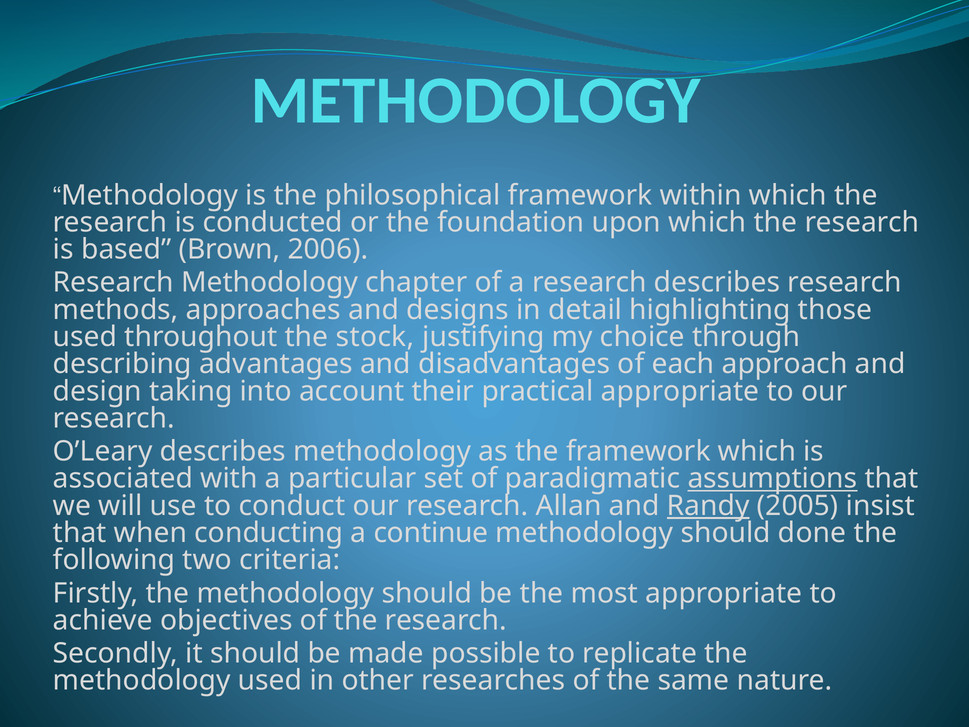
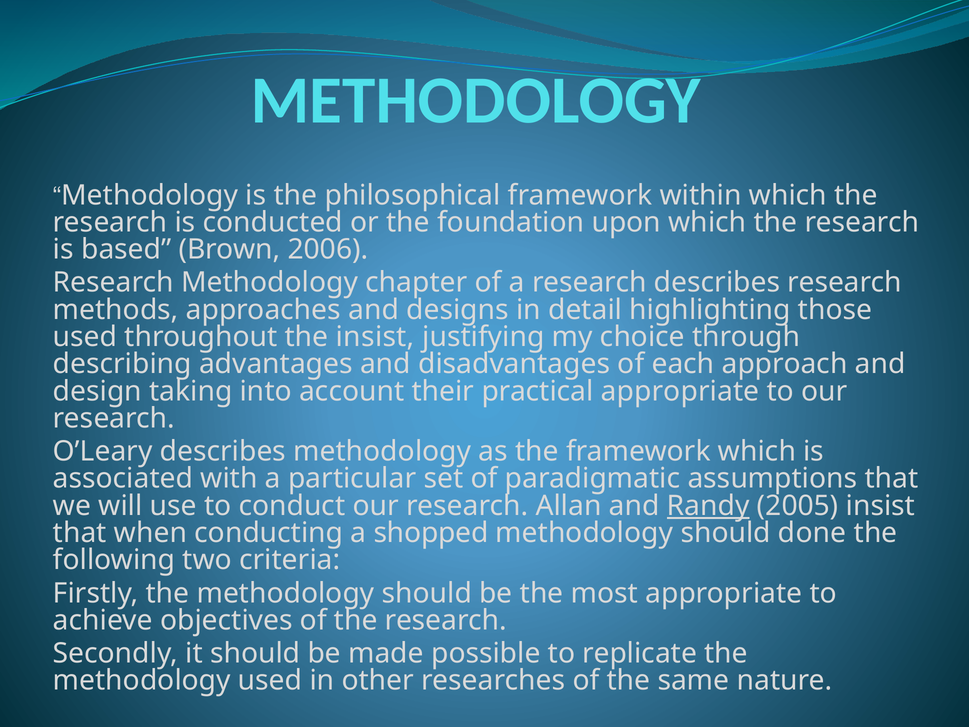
the stock: stock -> insist
assumptions underline: present -> none
continue: continue -> shopped
